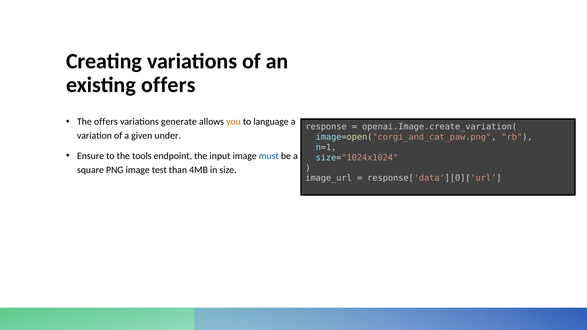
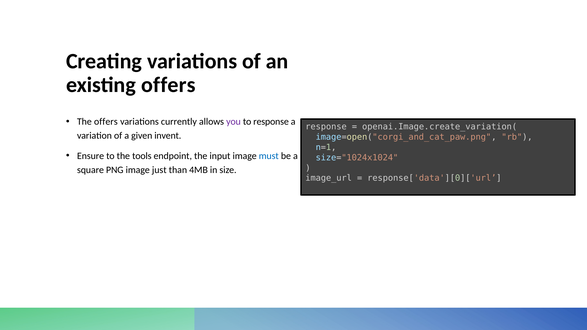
generate: generate -> currently
you colour: orange -> purple
to language: language -> response
under: under -> invent
test: test -> just
